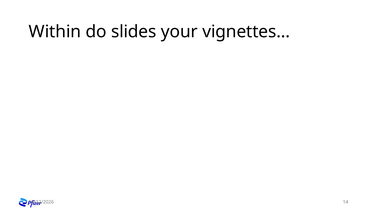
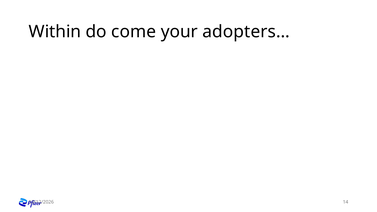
slides: slides -> come
vignettes…: vignettes… -> adopters…
